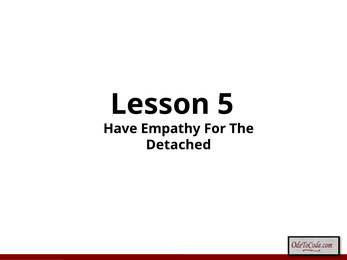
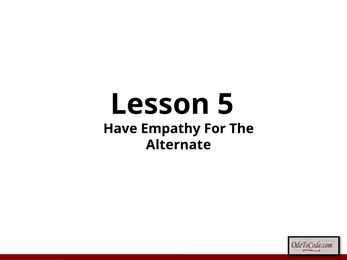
Detached: Detached -> Alternate
